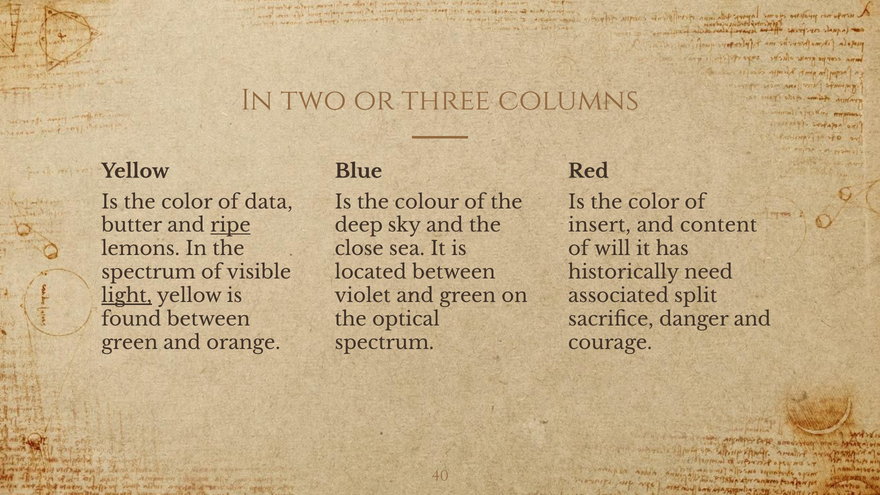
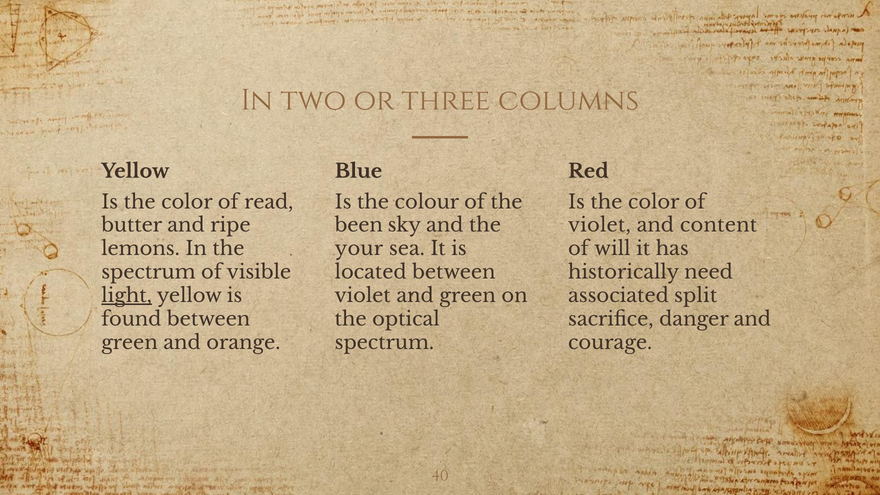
data: data -> read
ripe underline: present -> none
deep: deep -> been
insert at (600, 226): insert -> violet
close: close -> your
